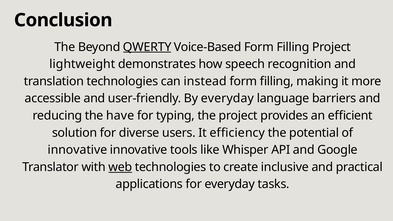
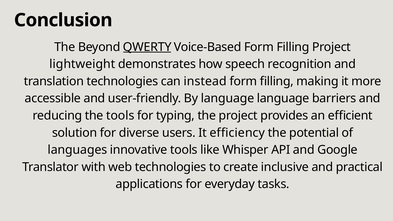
By everyday: everyday -> language
the have: have -> tools
innovative at (77, 150): innovative -> languages
web underline: present -> none
